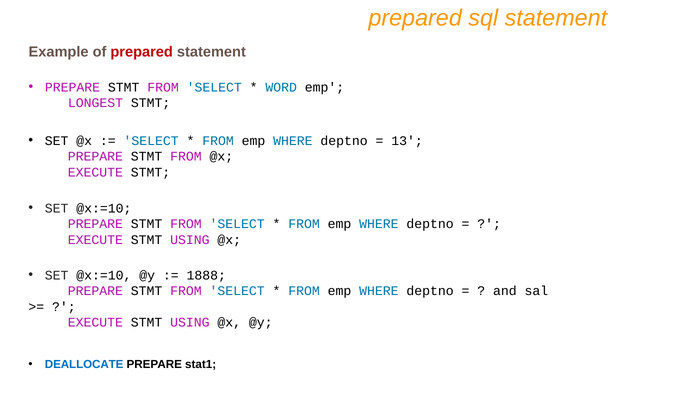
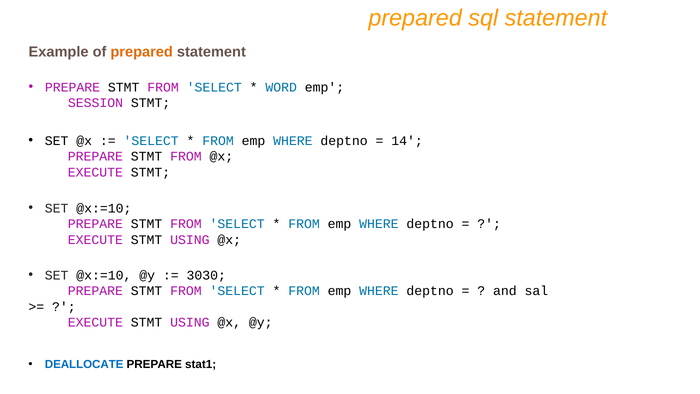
prepared at (142, 52) colour: red -> orange
LONGEST: LONGEST -> SESSION
13: 13 -> 14
1888: 1888 -> 3030
